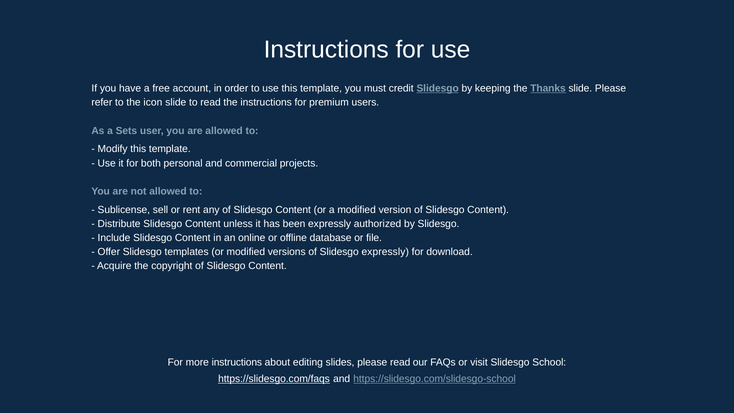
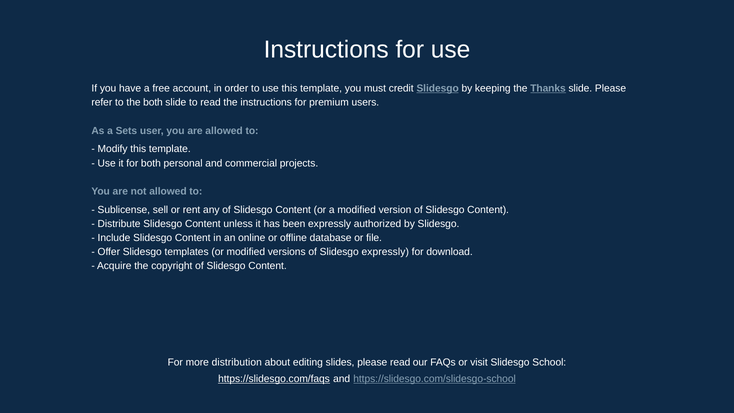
the icon: icon -> both
more instructions: instructions -> distribution
